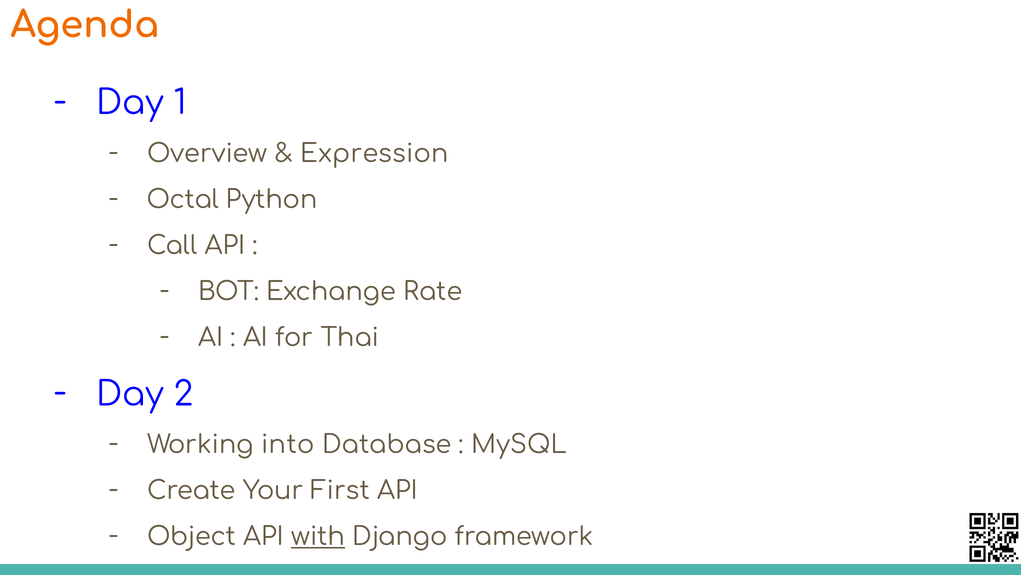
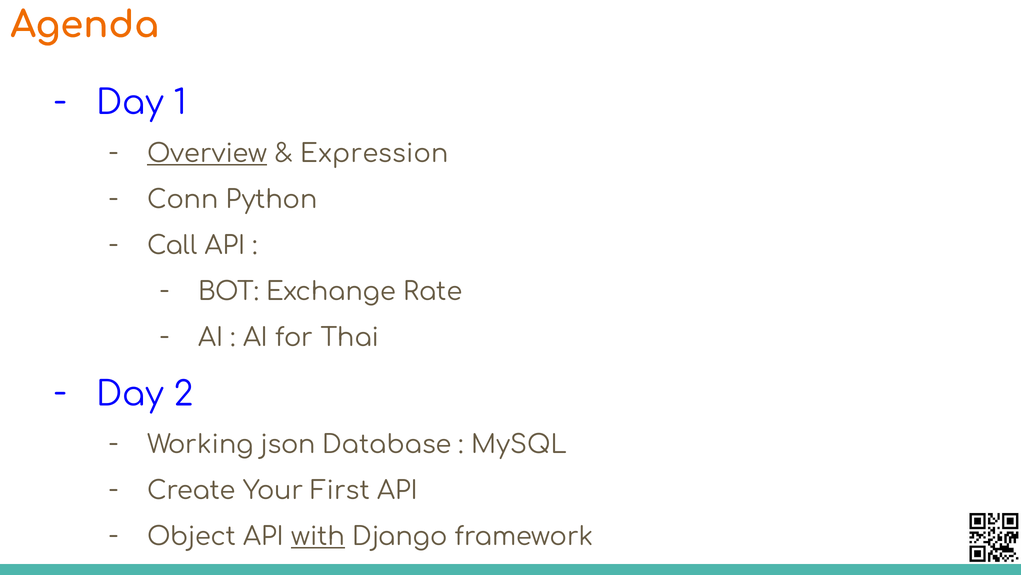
Overview underline: none -> present
Octal: Octal -> Conn
into: into -> json
